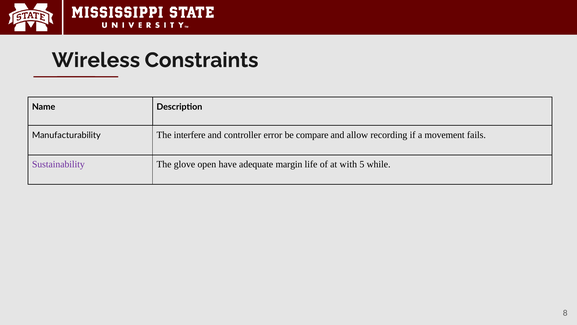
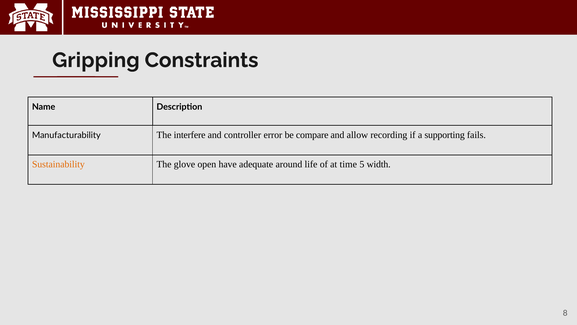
Wireless: Wireless -> Gripping
movement: movement -> supporting
Sustainability colour: purple -> orange
margin: margin -> around
with: with -> time
while: while -> width
